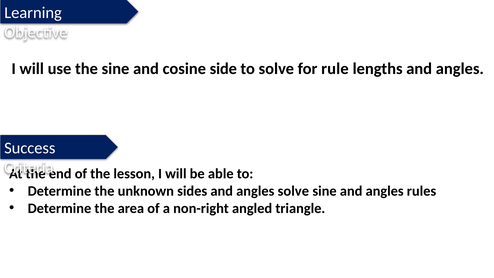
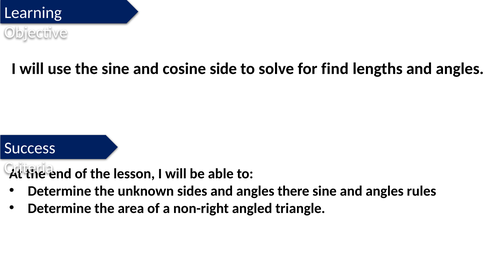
rule: rule -> find
angles solve: solve -> there
